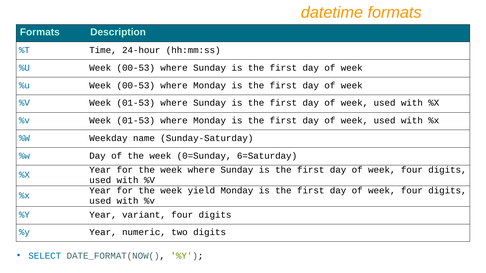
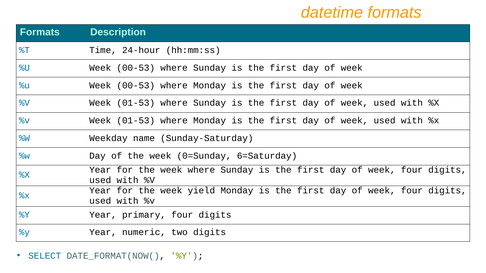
variant: variant -> primary
